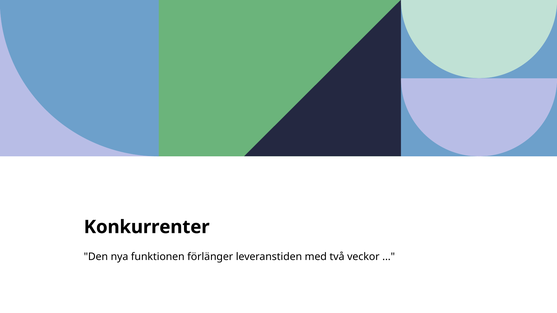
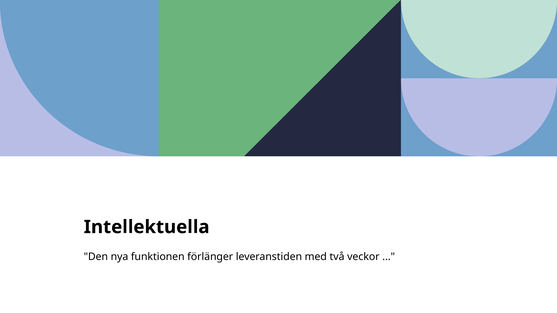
Konkurrenter: Konkurrenter -> Intellektuella
